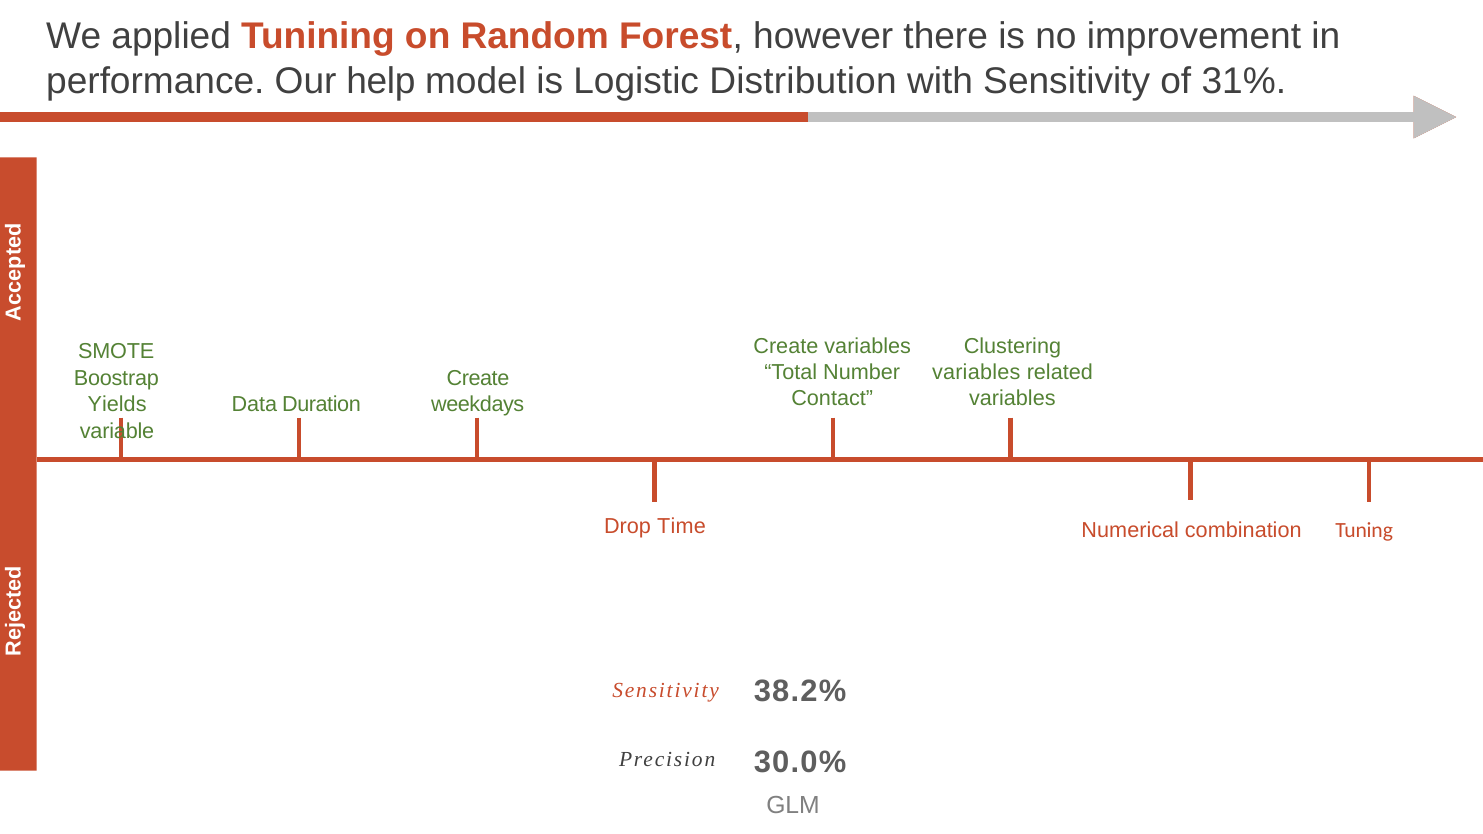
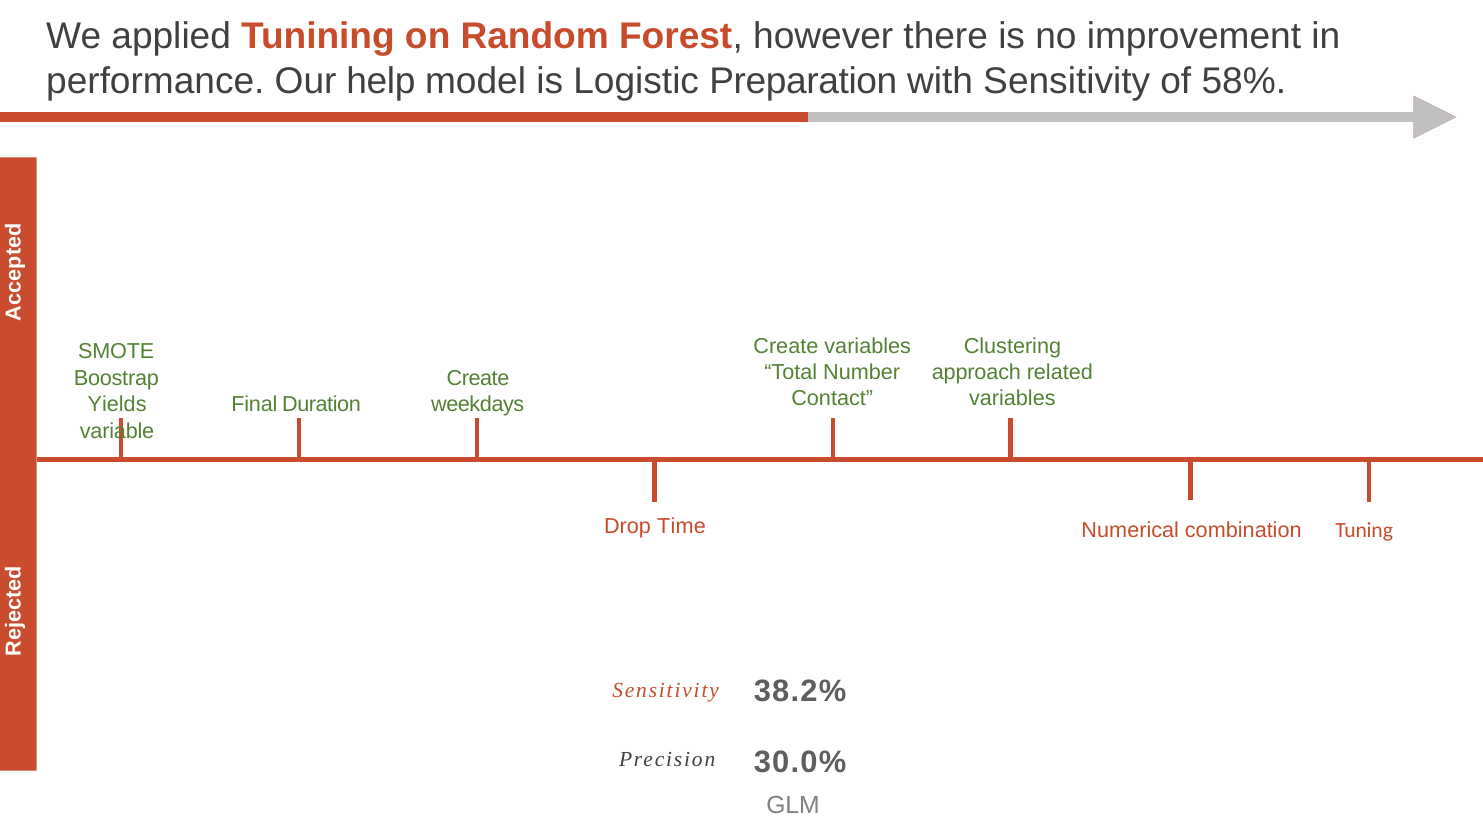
Distribution: Distribution -> Preparation
31%: 31% -> 58%
variables at (976, 372): variables -> approach
Data: Data -> Final
